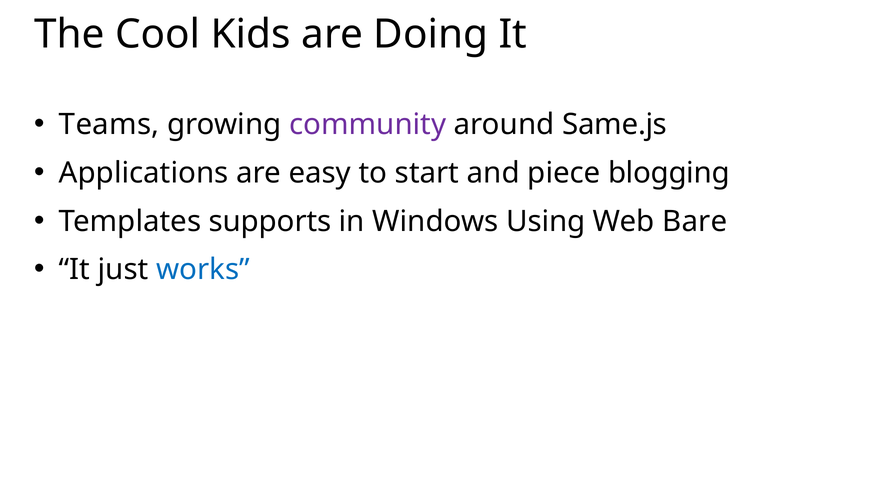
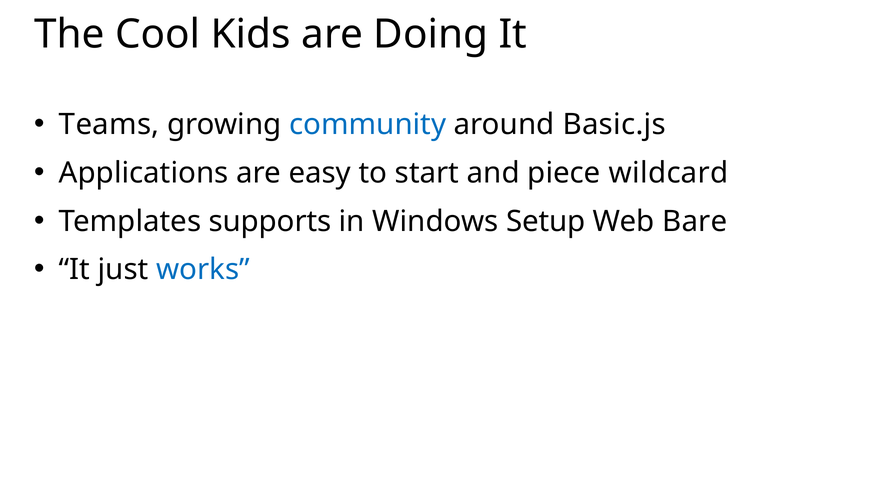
community colour: purple -> blue
Same.js: Same.js -> Basic.js
blogging: blogging -> wildcard
Using: Using -> Setup
